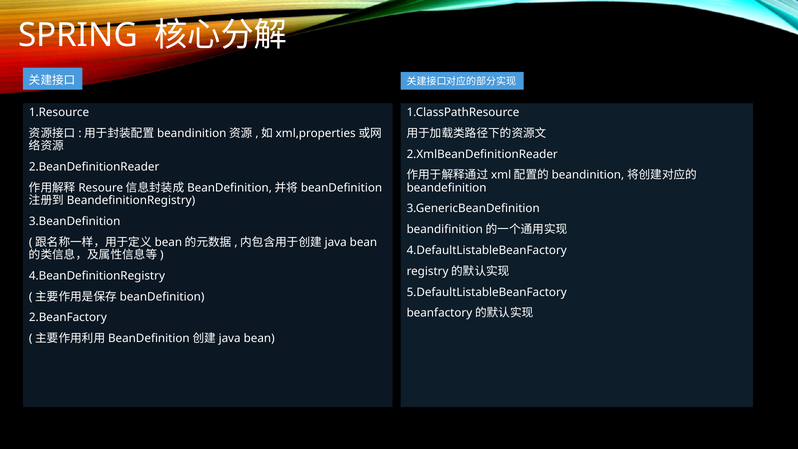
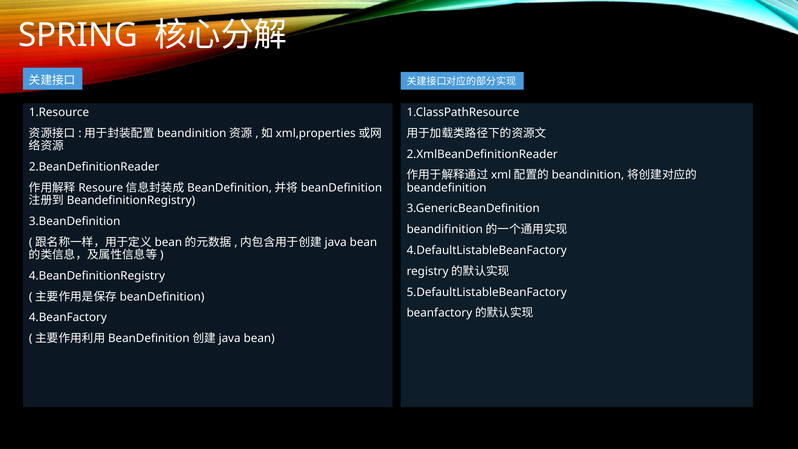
2.BeanFactory: 2.BeanFactory -> 4.BeanFactory
